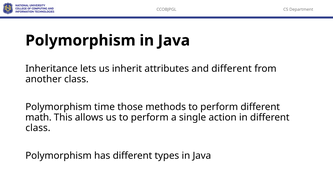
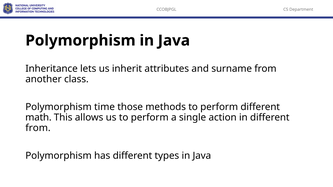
and different: different -> surname
class at (38, 128): class -> from
